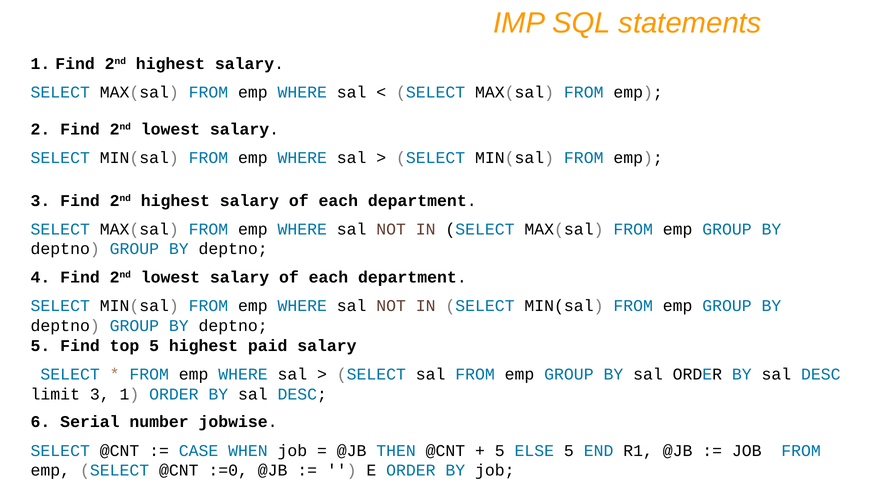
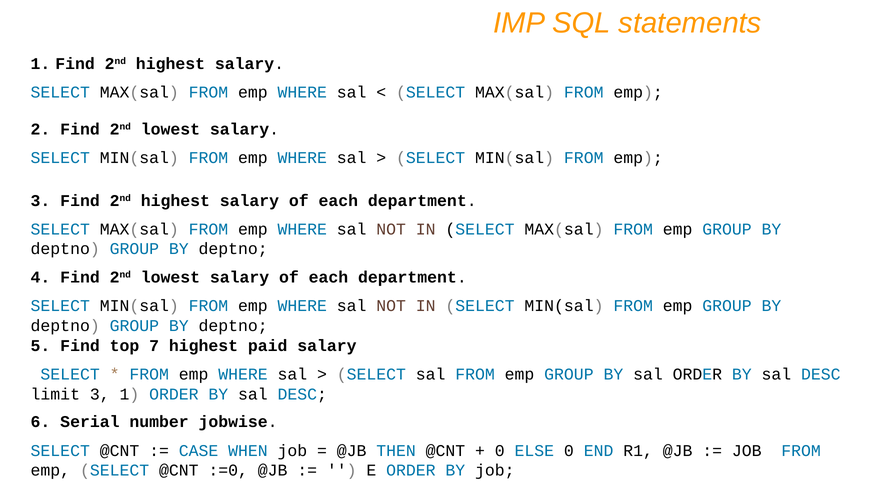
top 5: 5 -> 7
5 at (500, 450): 5 -> 0
ELSE 5: 5 -> 0
